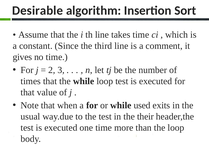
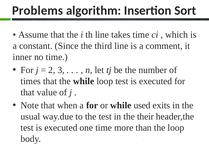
Desirable: Desirable -> Problems
gives: gives -> inner
